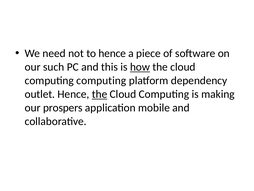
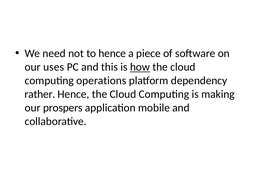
such: such -> uses
computing computing: computing -> operations
outlet: outlet -> rather
the at (100, 94) underline: present -> none
